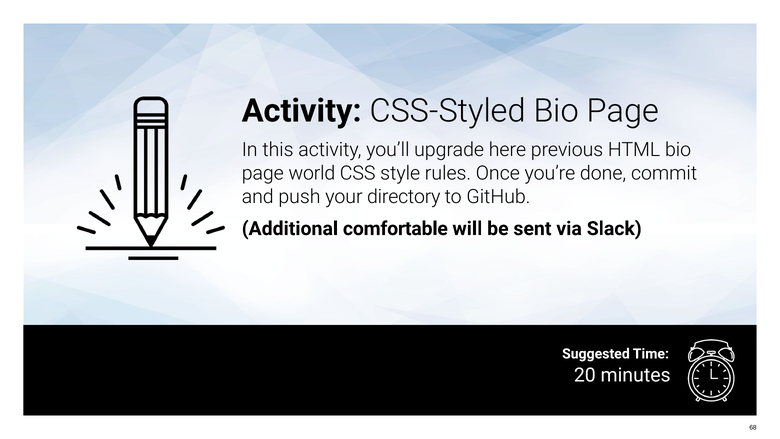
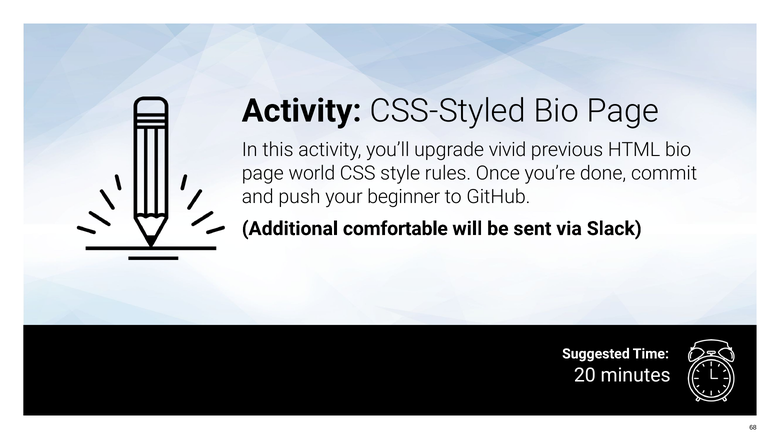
here: here -> vivid
directory: directory -> beginner
